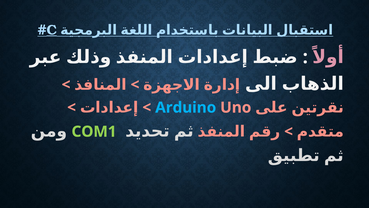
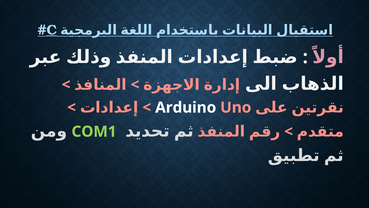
Arduino colour: light blue -> white
